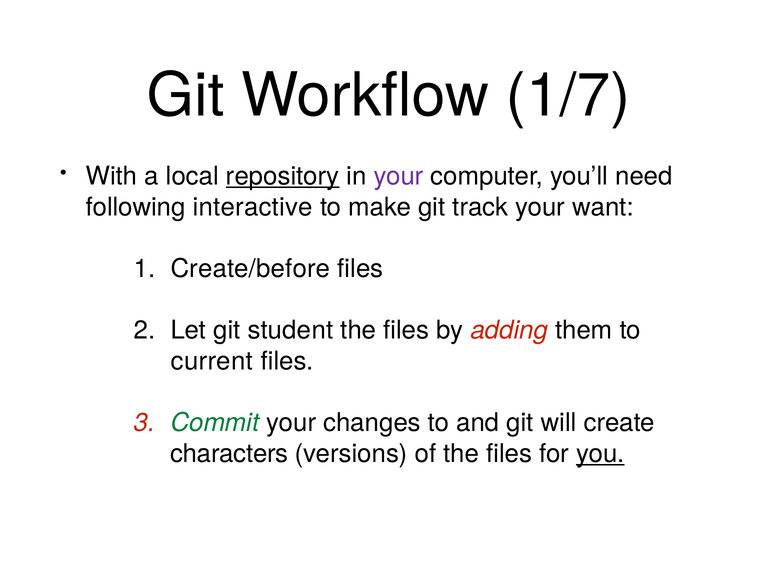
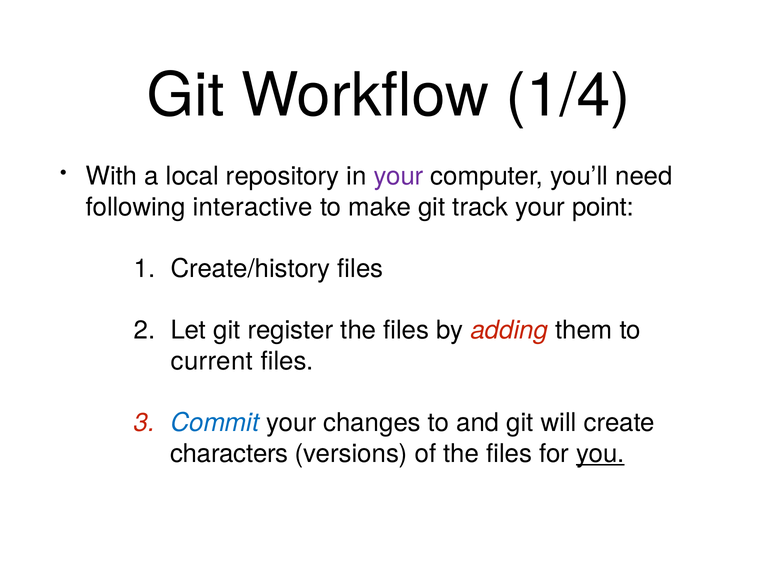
1/7: 1/7 -> 1/4
repository underline: present -> none
want: want -> point
Create/before: Create/before -> Create/history
student: student -> register
Commit colour: green -> blue
